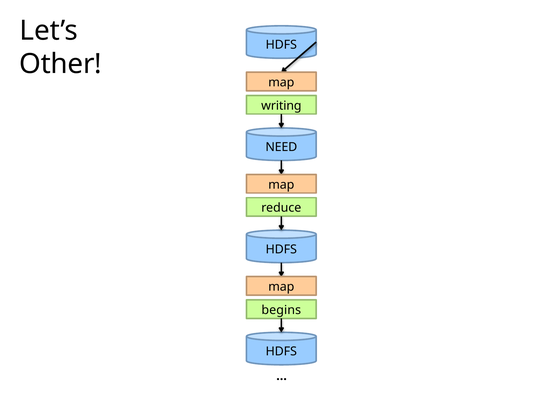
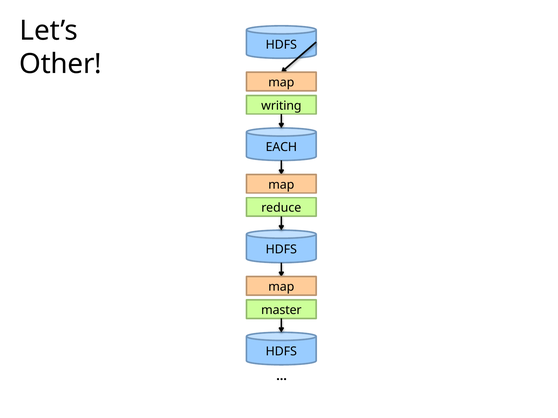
NEED: NEED -> EACH
begins: begins -> master
